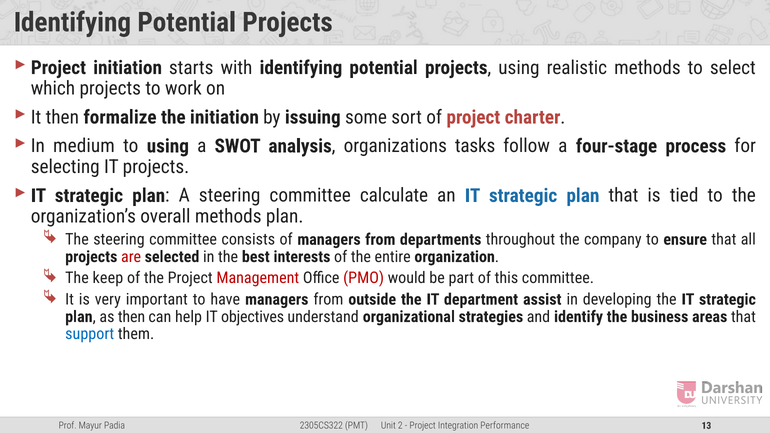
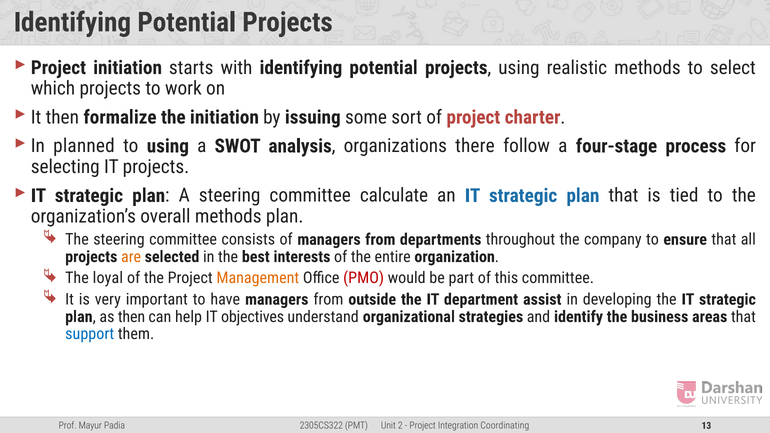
medium: medium -> planned
tasks: tasks -> there
are colour: red -> orange
keep: keep -> loyal
Management colour: red -> orange
Performance: Performance -> Coordinating
